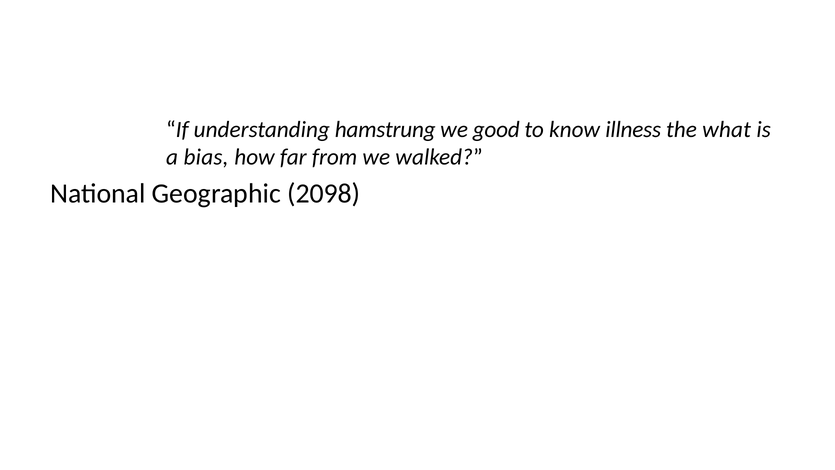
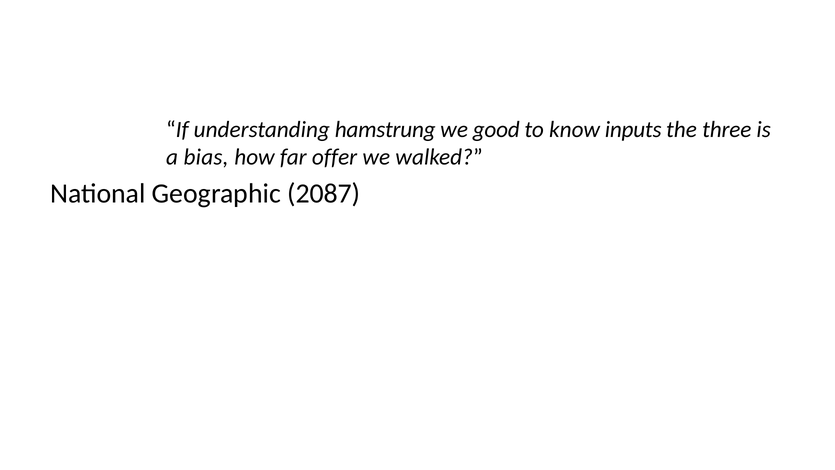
illness: illness -> inputs
what: what -> three
from: from -> offer
2098: 2098 -> 2087
